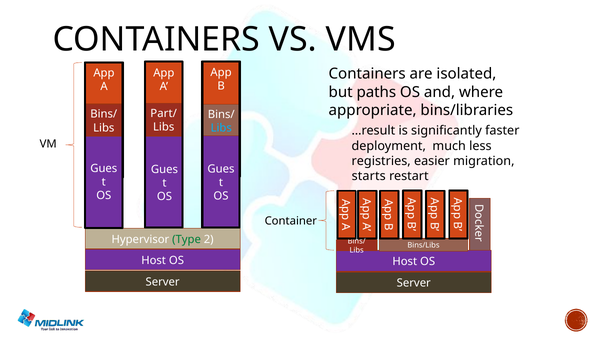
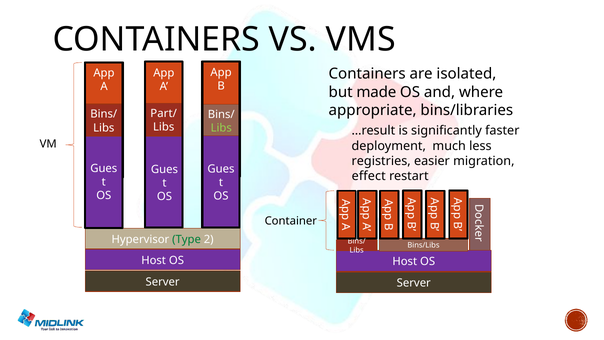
paths: paths -> made
Libs at (221, 128) colour: light blue -> light green
starts: starts -> effect
